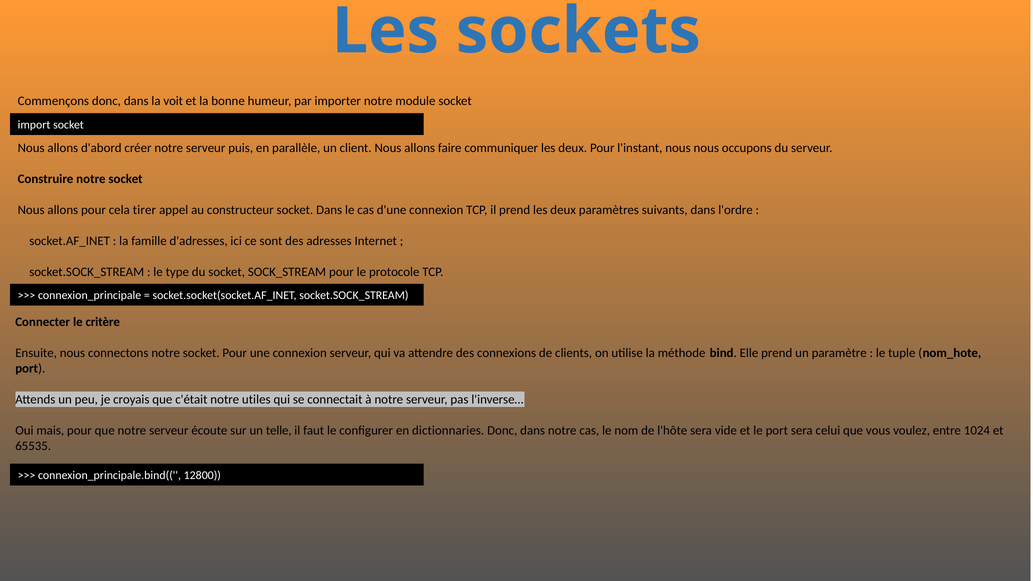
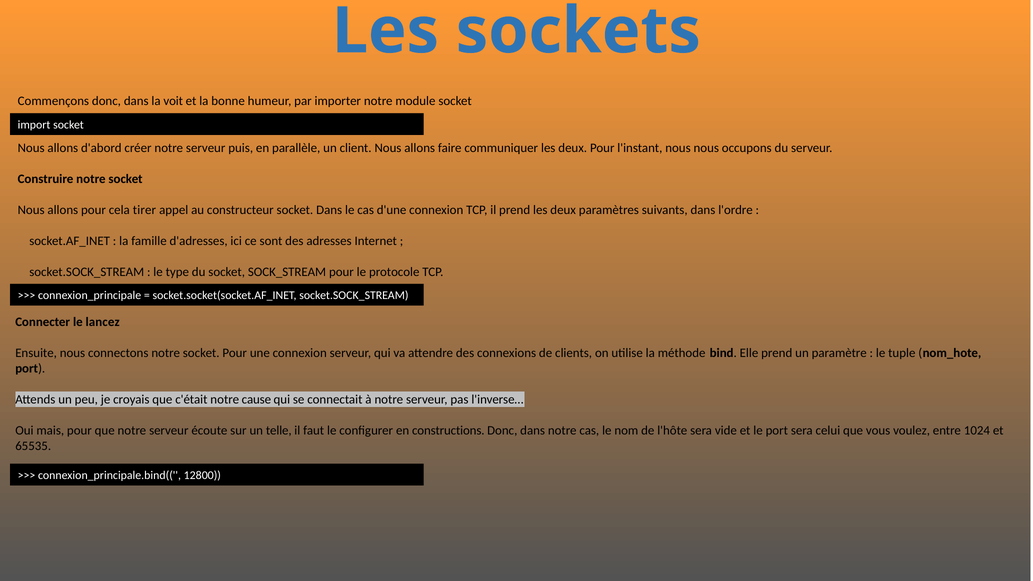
critère: critère -> lancez
utiles: utiles -> cause
dictionnaries: dictionnaries -> constructions
